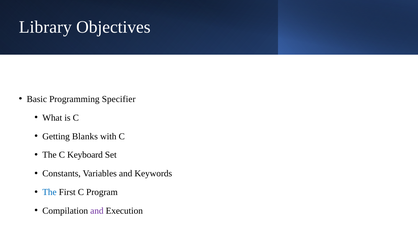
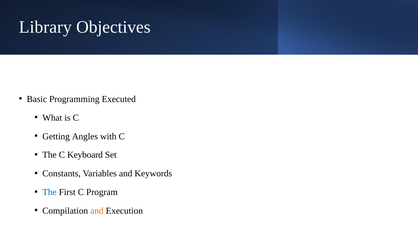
Specifier: Specifier -> Executed
Blanks: Blanks -> Angles
and at (97, 211) colour: purple -> orange
